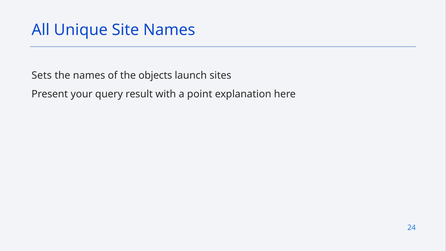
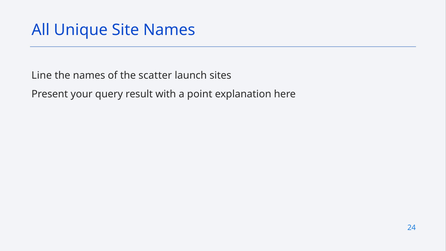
Sets: Sets -> Line
objects: objects -> scatter
